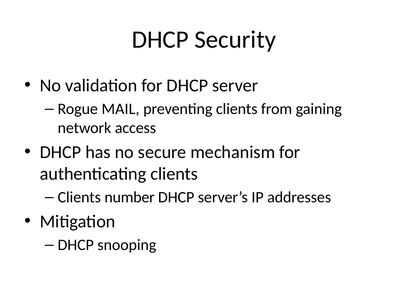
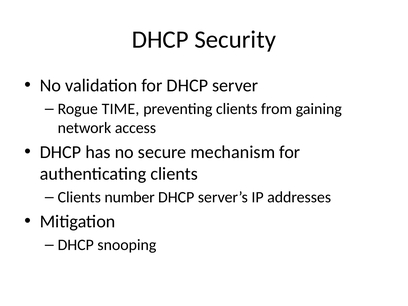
MAIL: MAIL -> TIME
